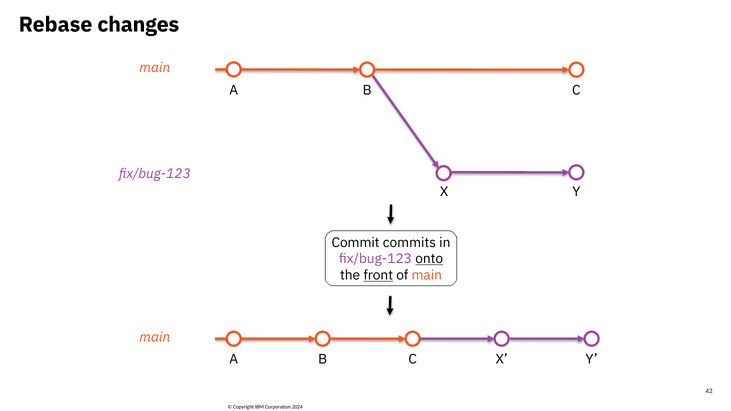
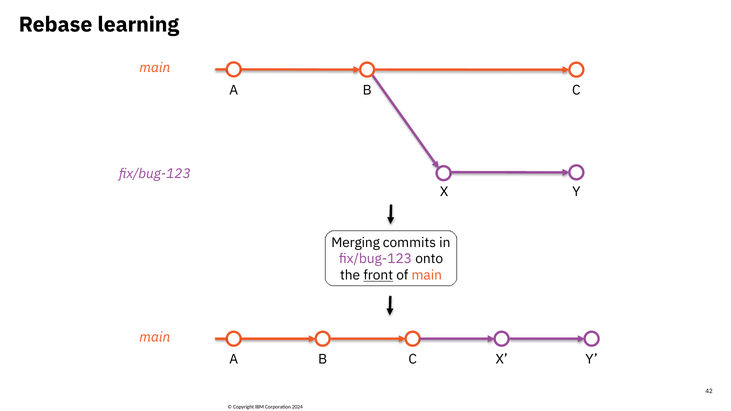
changes: changes -> learning
Commit: Commit -> Merging
onto underline: present -> none
